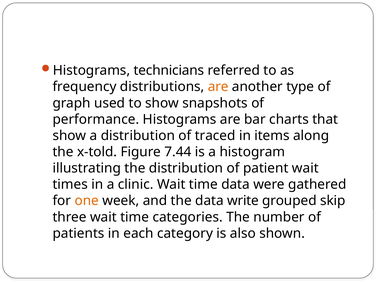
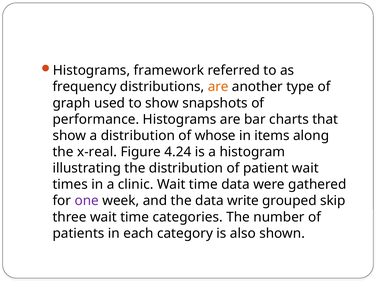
technicians: technicians -> framework
traced: traced -> whose
x-told: x-told -> x-real
7.44: 7.44 -> 4.24
one colour: orange -> purple
